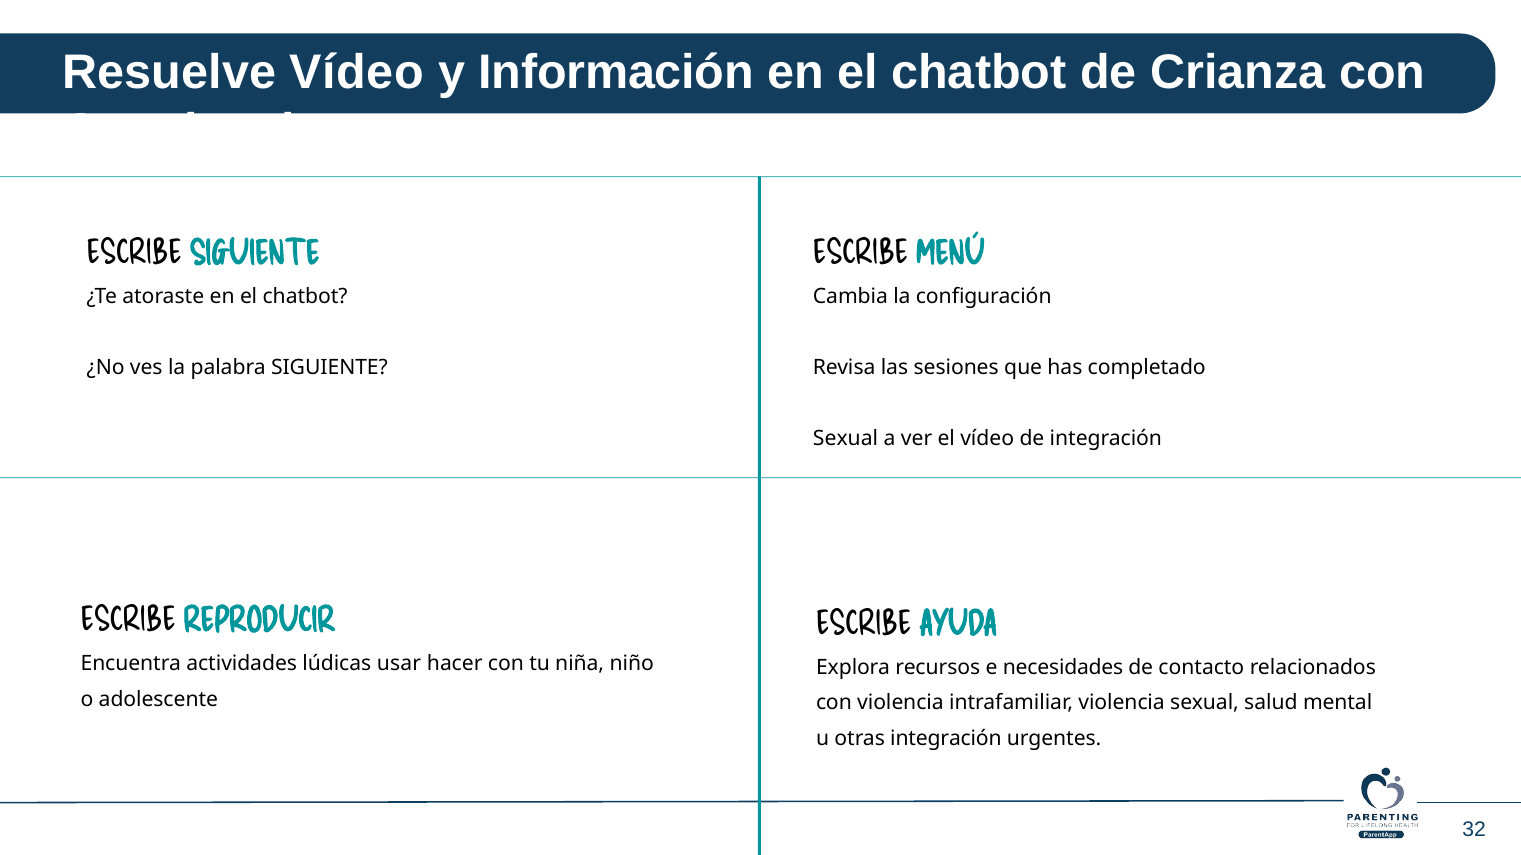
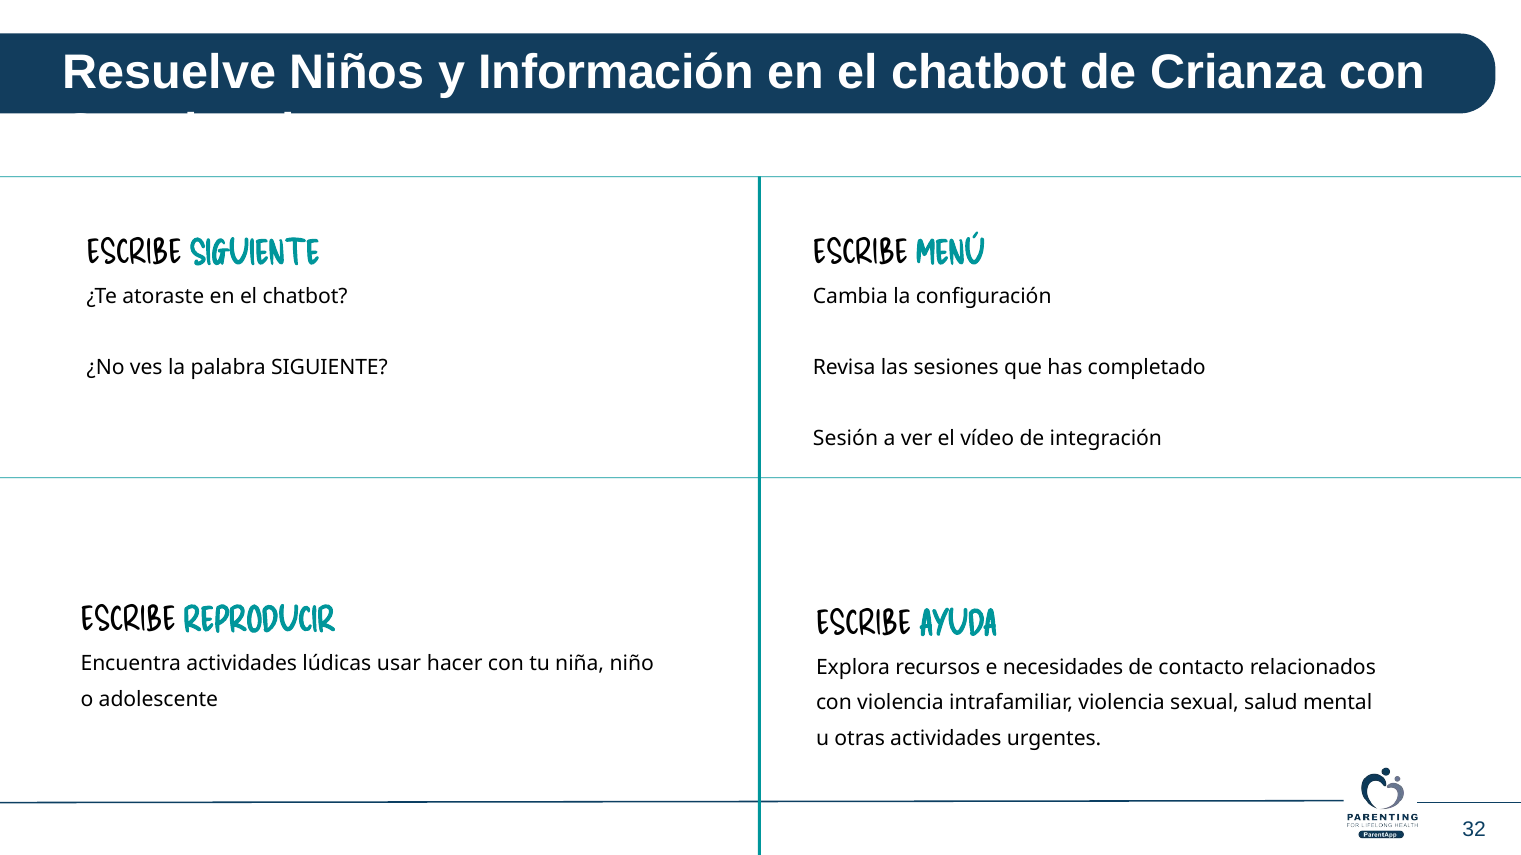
Resuelve Vídeo: Vídeo -> Niños
Sexual at (846, 439): Sexual -> Sesión
otras integración: integración -> actividades
